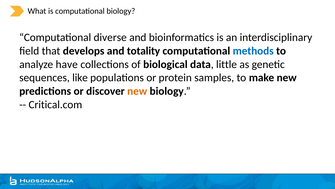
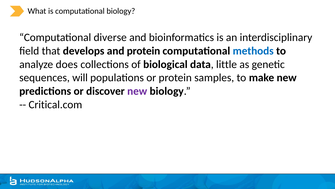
and totality: totality -> protein
have: have -> does
like: like -> will
new at (137, 91) colour: orange -> purple
